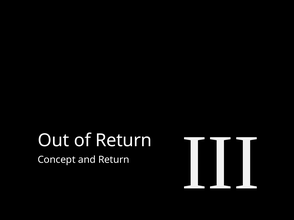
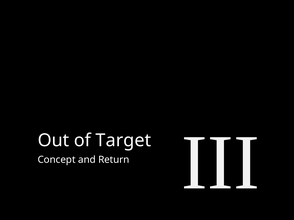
of Return: Return -> Target
